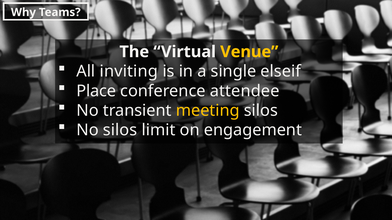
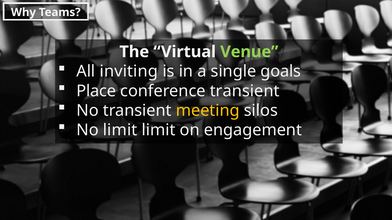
Venue colour: yellow -> light green
elseif: elseif -> goals
conference attendee: attendee -> transient
No silos: silos -> limit
